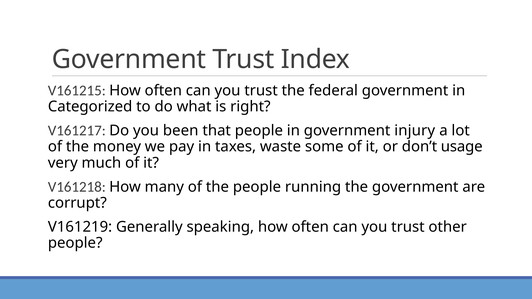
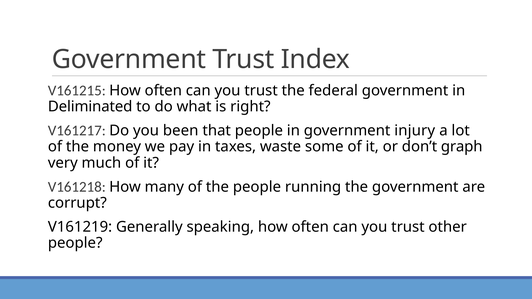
Categorized: Categorized -> Deliminated
usage: usage -> graph
